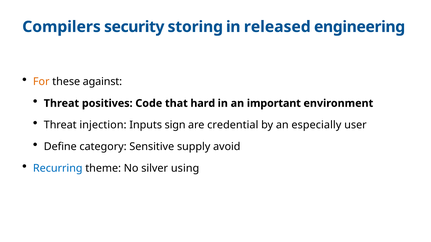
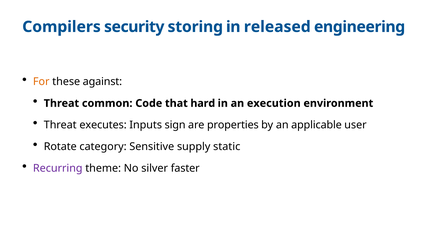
positives: positives -> common
important: important -> execution
injection: injection -> executes
credential: credential -> properties
especially: especially -> applicable
Define: Define -> Rotate
avoid: avoid -> static
Recurring colour: blue -> purple
using: using -> faster
